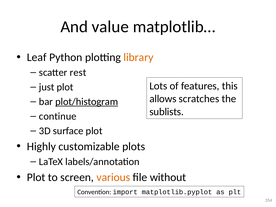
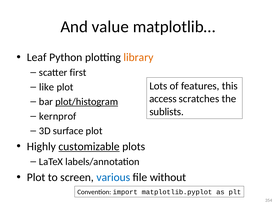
rest: rest -> first
just: just -> like
allows: allows -> access
continue: continue -> kernprof
customizable underline: none -> present
various colour: orange -> blue
